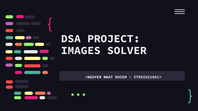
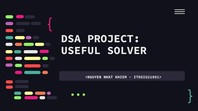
IMAGES: IMAGES -> USEFUL
